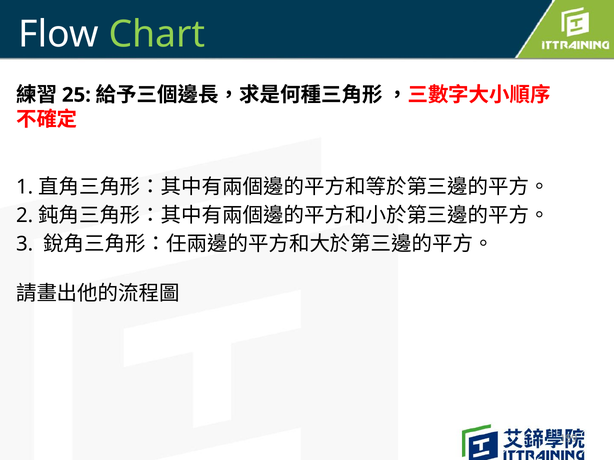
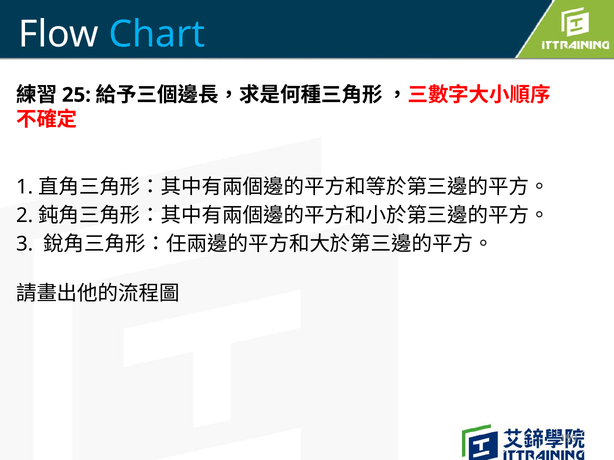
Chart colour: light green -> light blue
